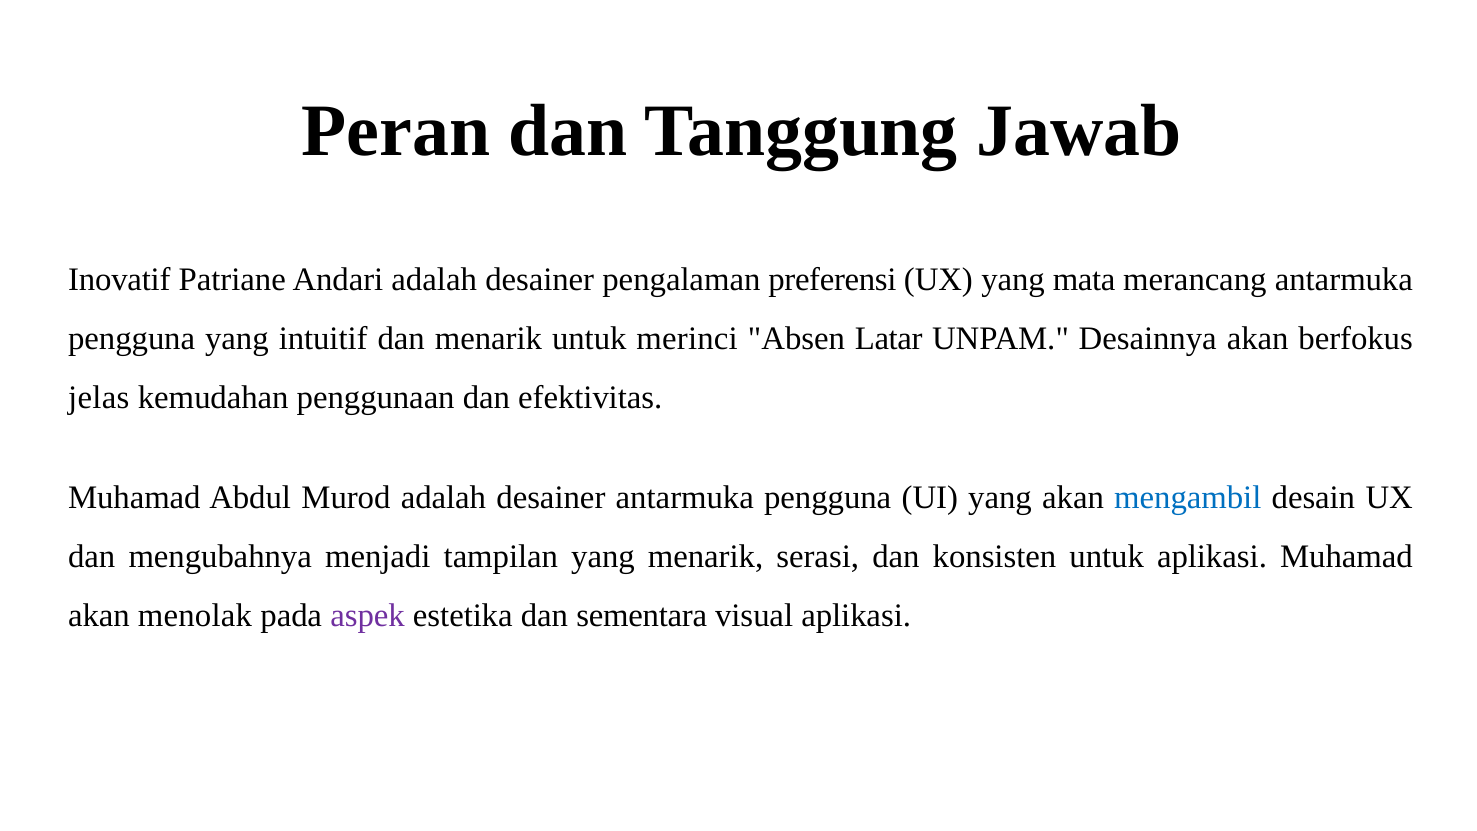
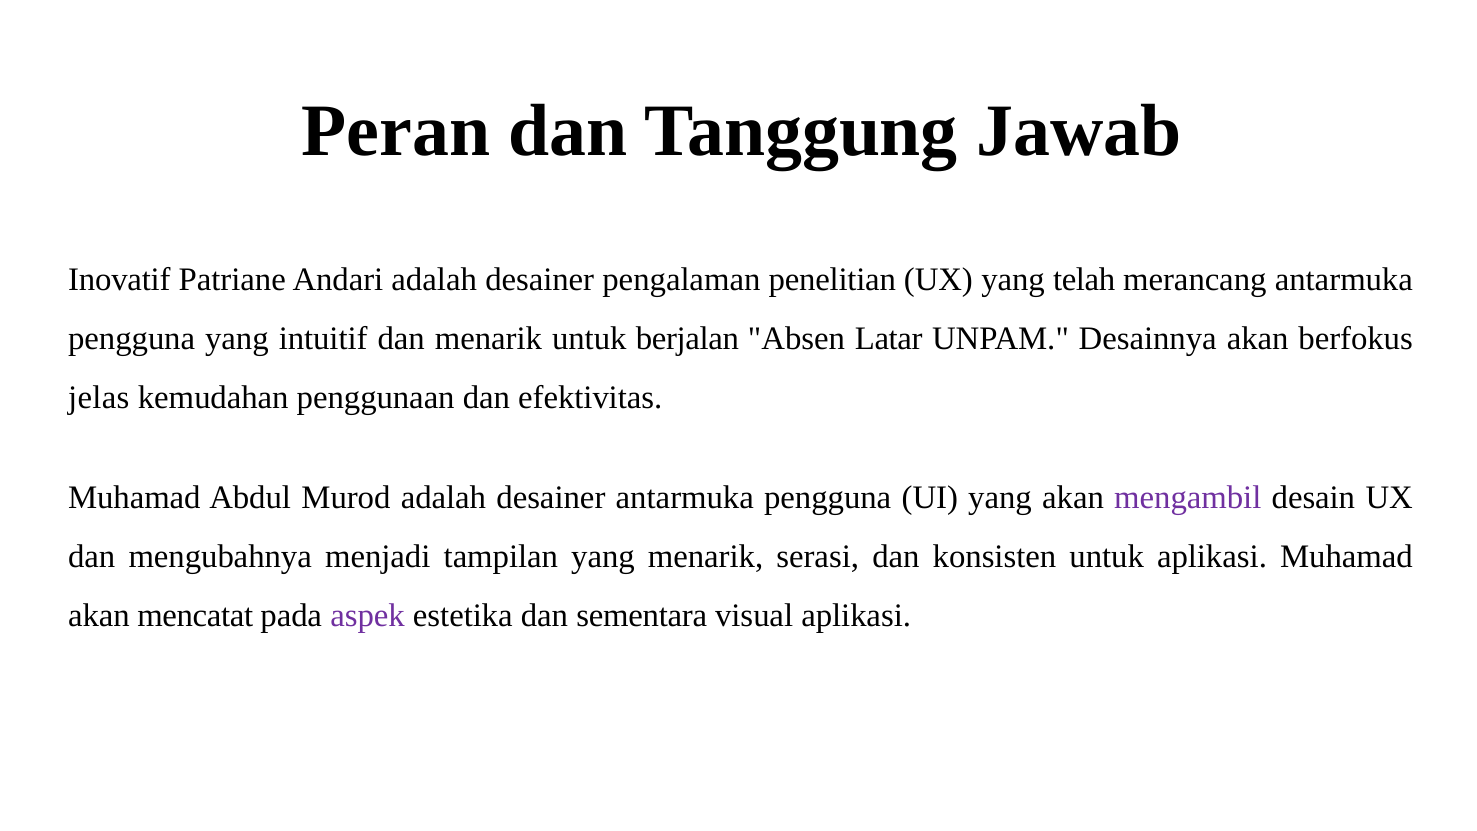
preferensi: preferensi -> penelitian
mata: mata -> telah
merinci: merinci -> berjalan
mengambil colour: blue -> purple
menolak: menolak -> mencatat
